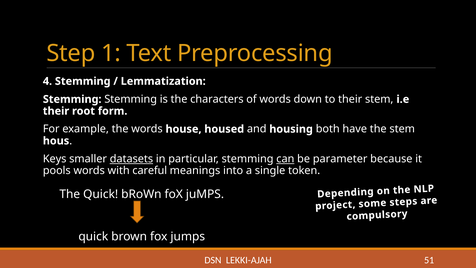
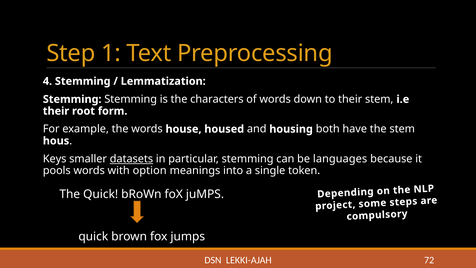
can underline: present -> none
parameter: parameter -> languages
careful: careful -> option
51: 51 -> 72
